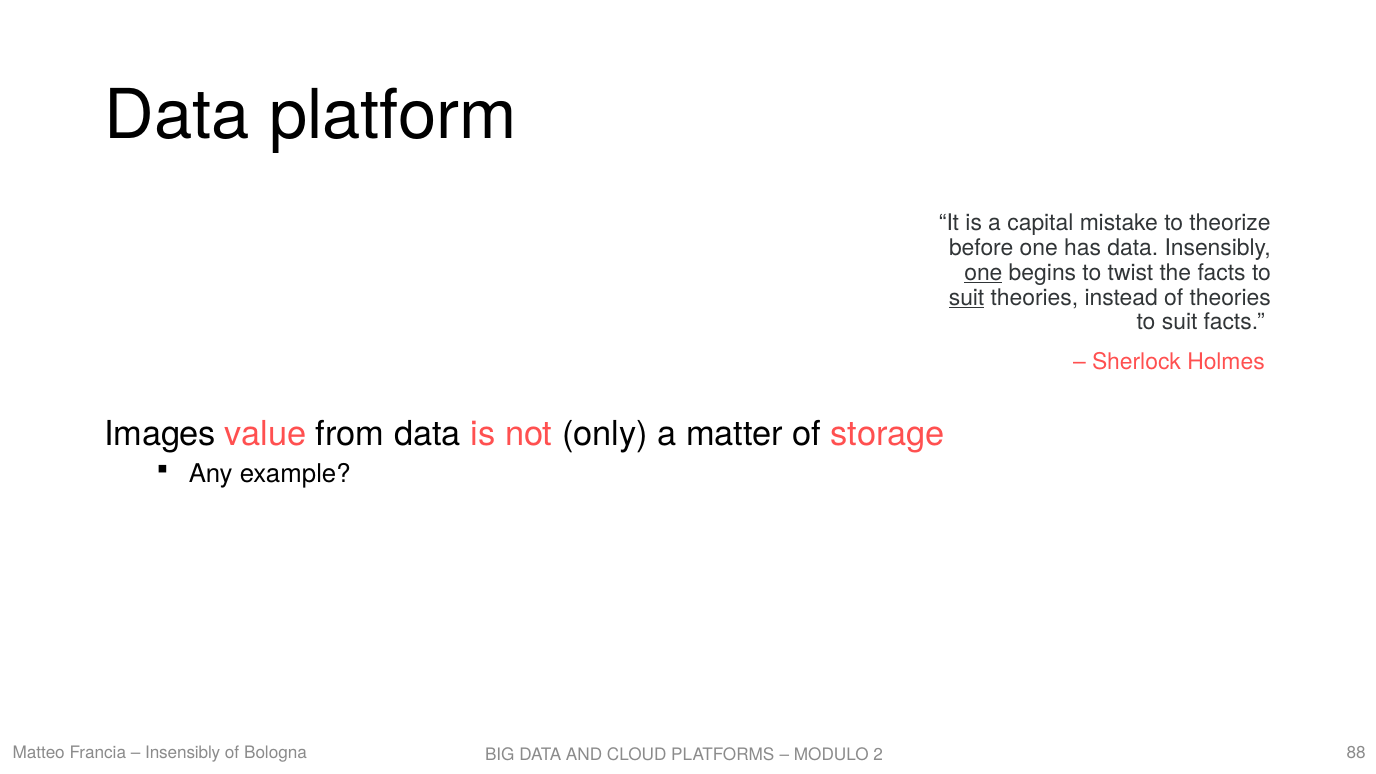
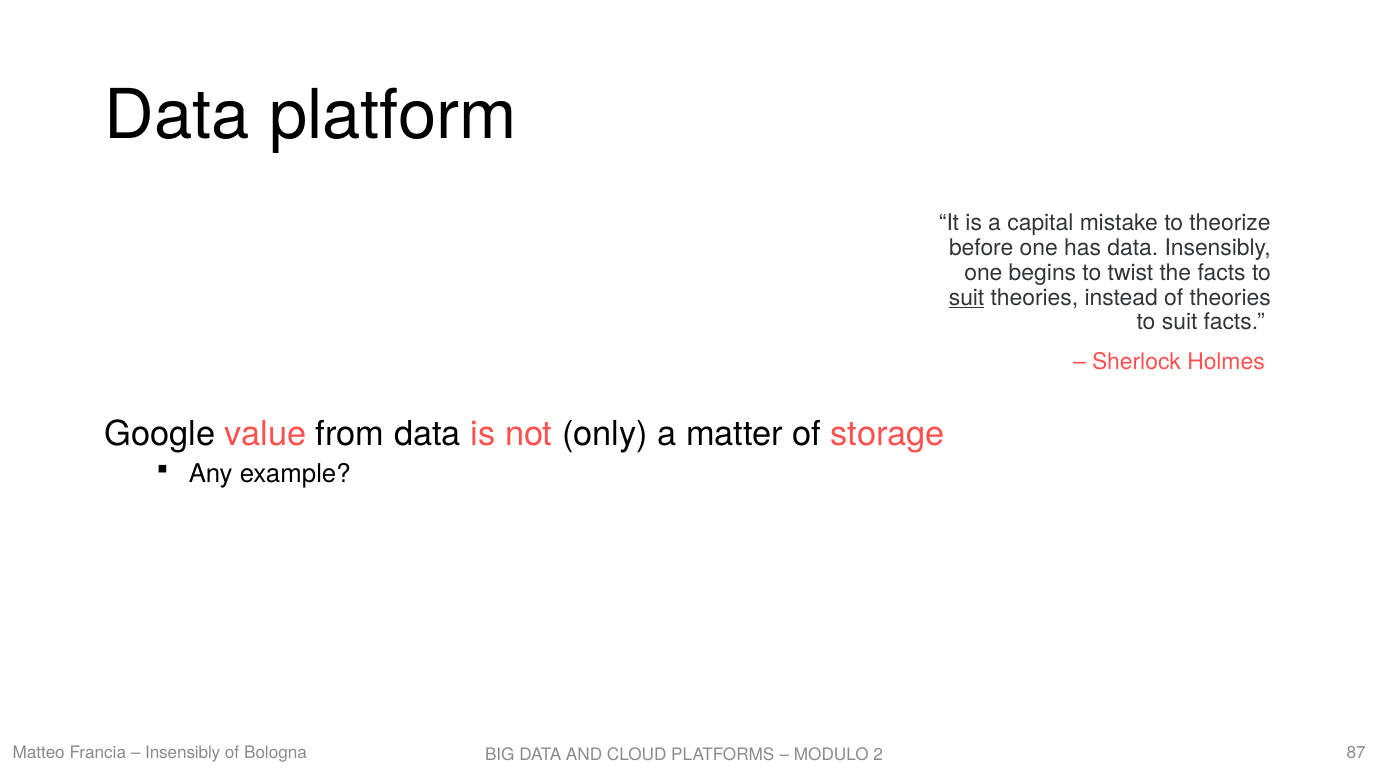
one at (983, 273) underline: present -> none
Images: Images -> Google
88: 88 -> 87
